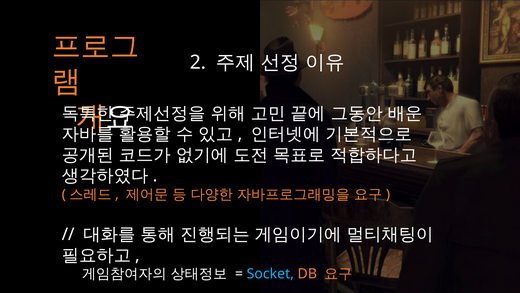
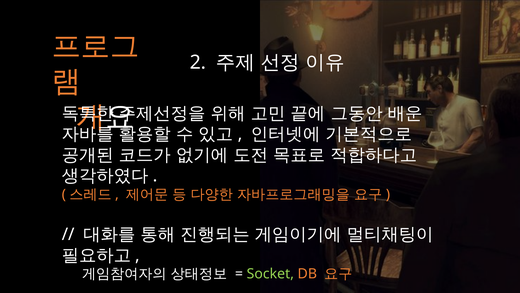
Socket colour: light blue -> light green
